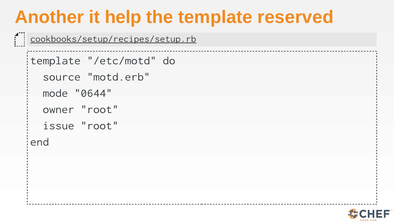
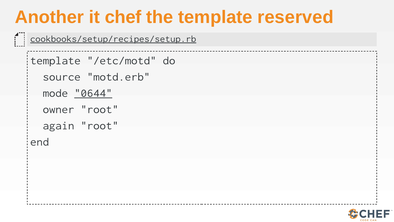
help: help -> chef
0644 underline: none -> present
issue: issue -> again
